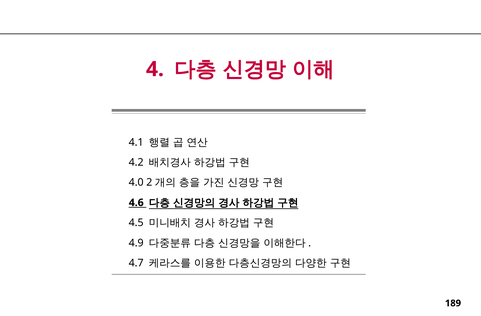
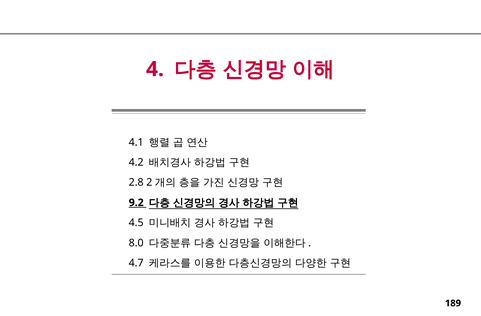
4.0: 4.0 -> 2.8
4.6: 4.6 -> 9.2
4.9: 4.9 -> 8.0
